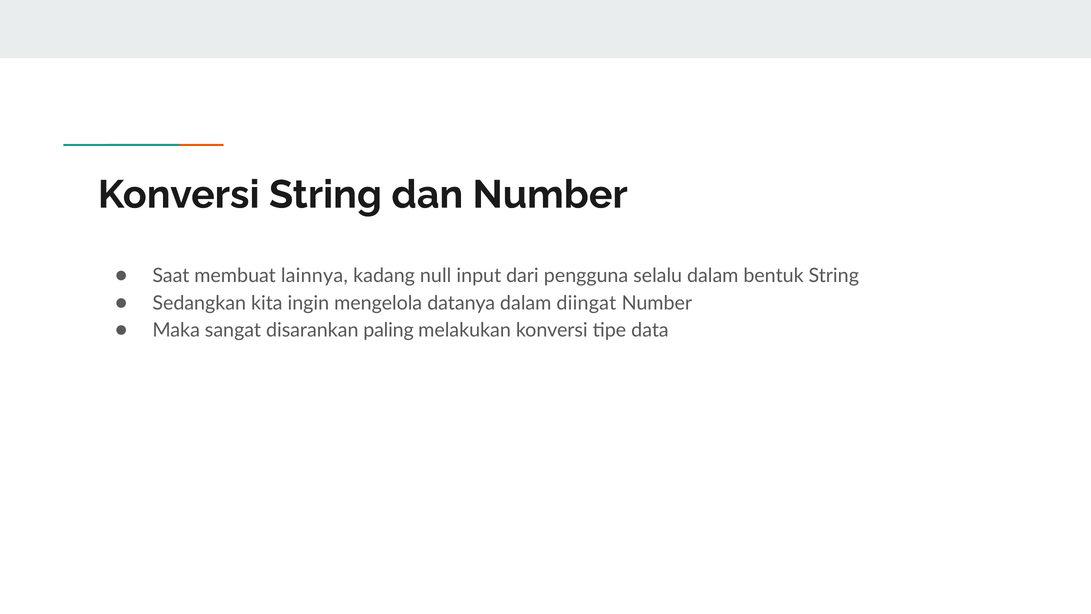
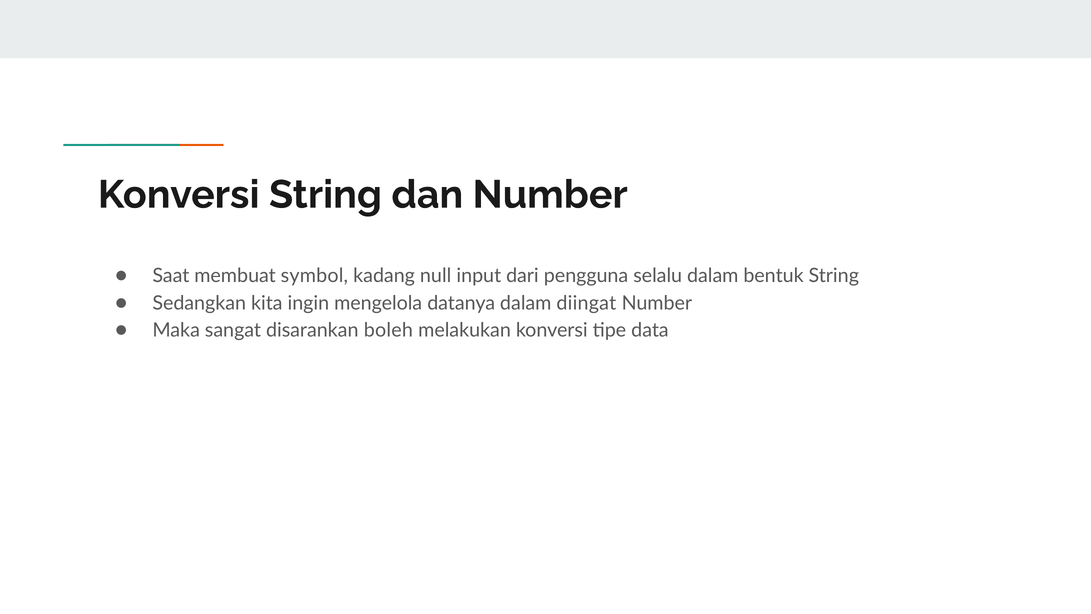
lainnya: lainnya -> symbol
paling: paling -> boleh
